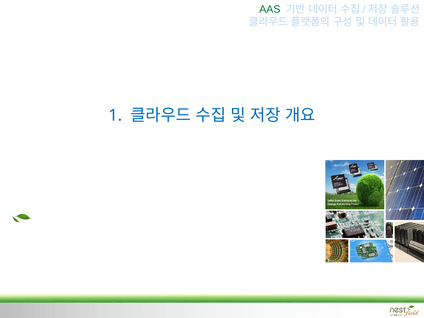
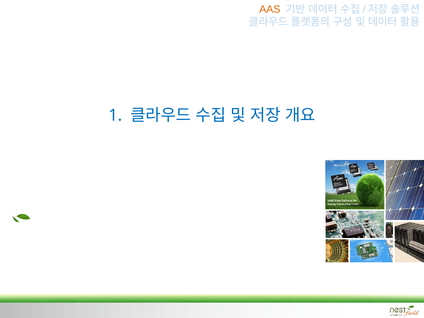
AAS colour: green -> orange
